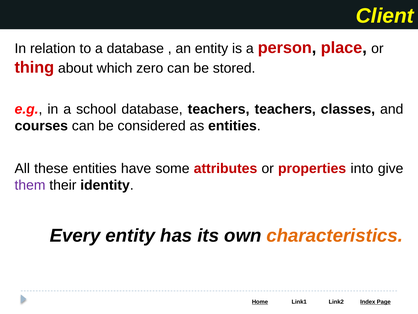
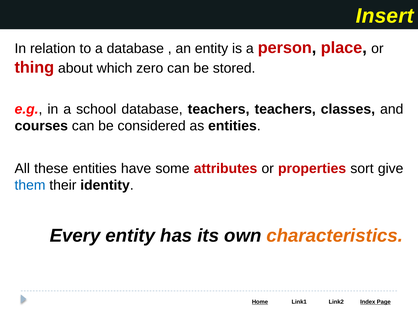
Client: Client -> Insert
into: into -> sort
them colour: purple -> blue
